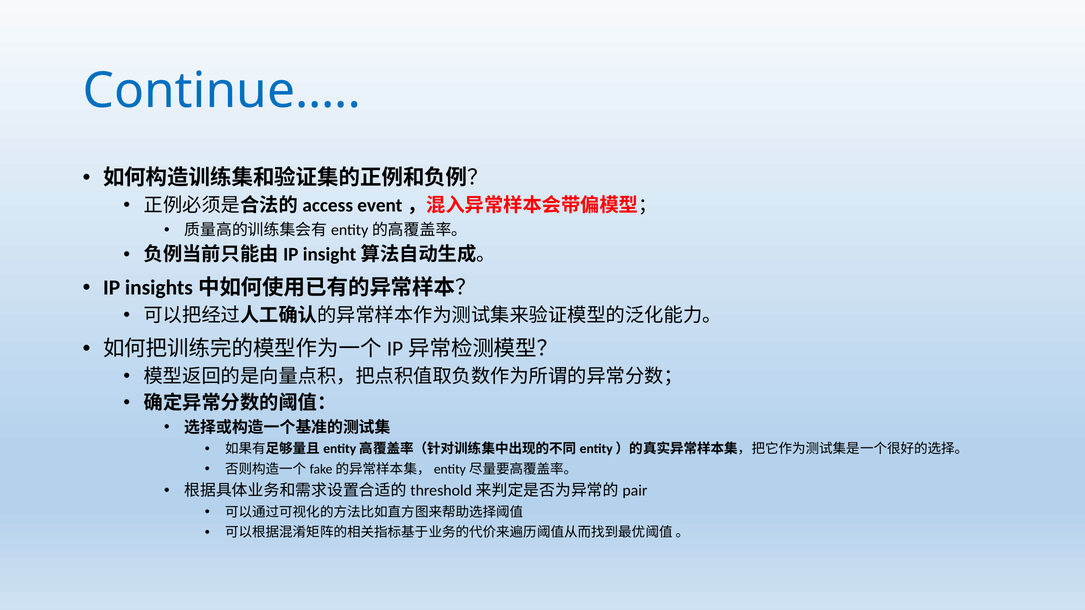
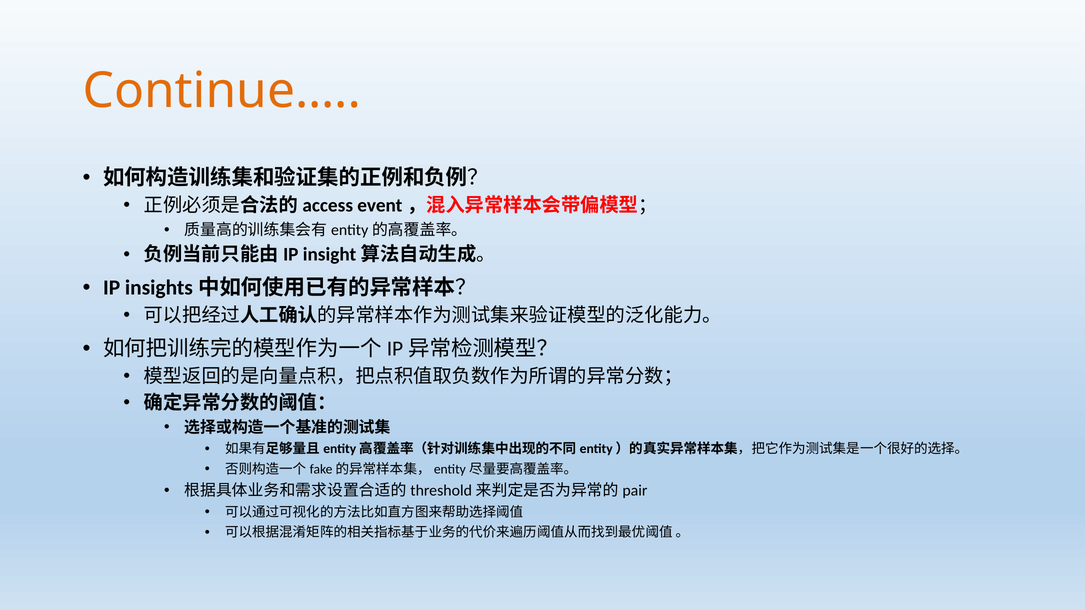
Continue… colour: blue -> orange
